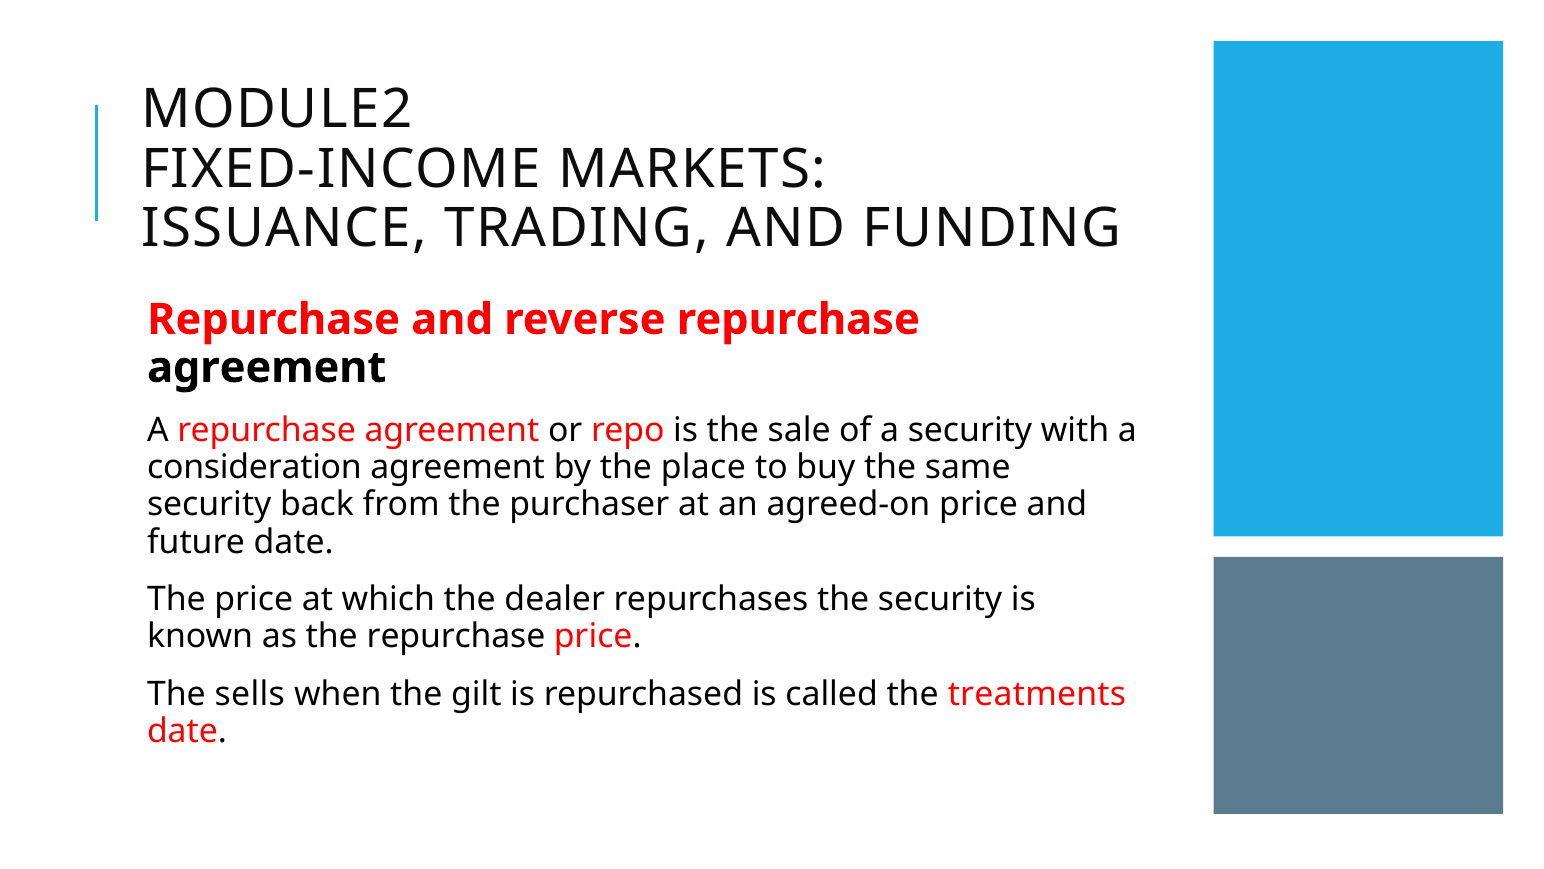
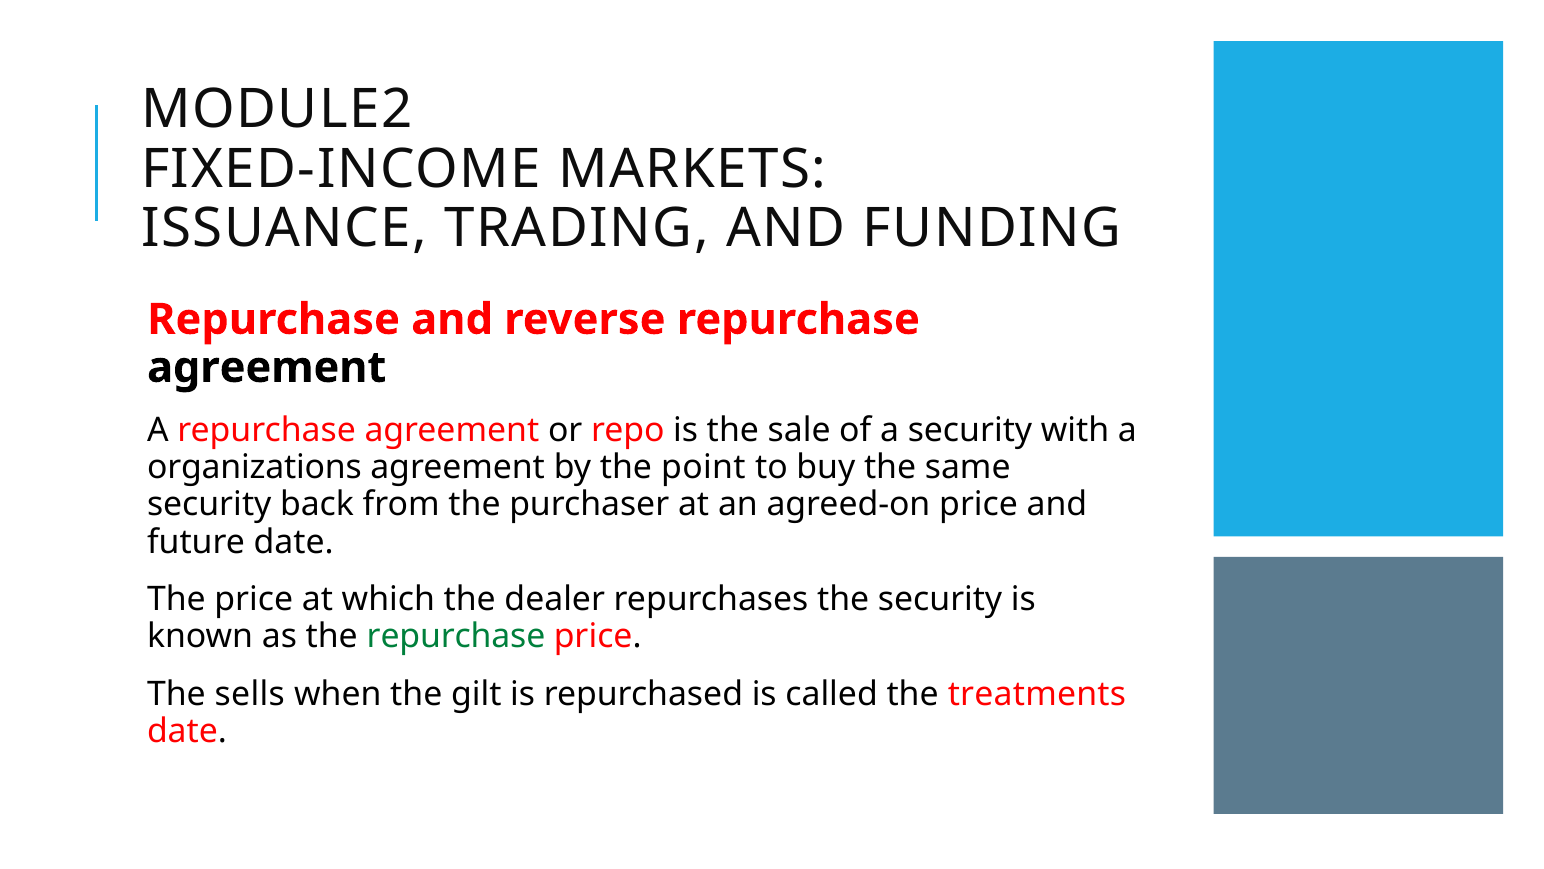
consideration: consideration -> organizations
place: place -> point
repurchase at (456, 636) colour: black -> green
